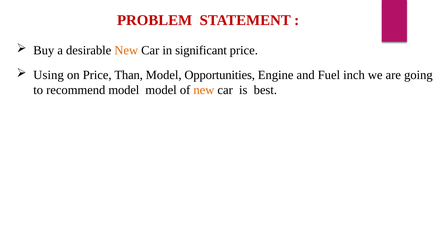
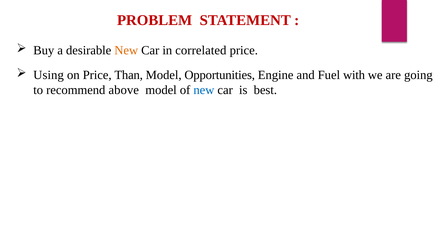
significant: significant -> correlated
inch: inch -> with
recommend model: model -> above
new at (204, 90) colour: orange -> blue
